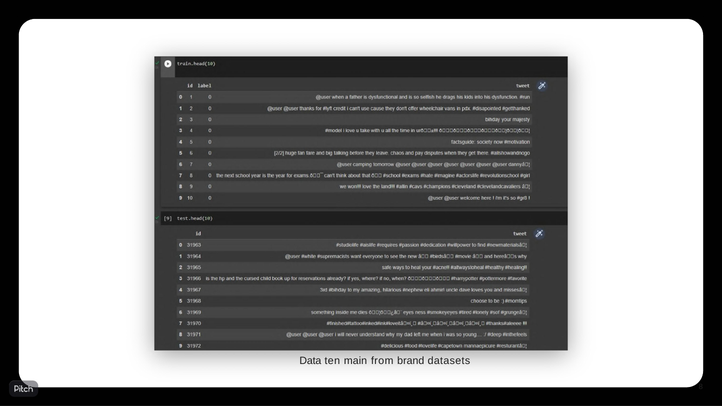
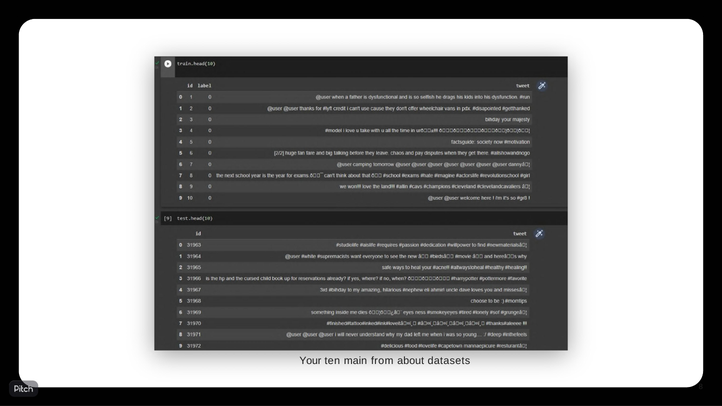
Data: Data -> Your
brand: brand -> about
